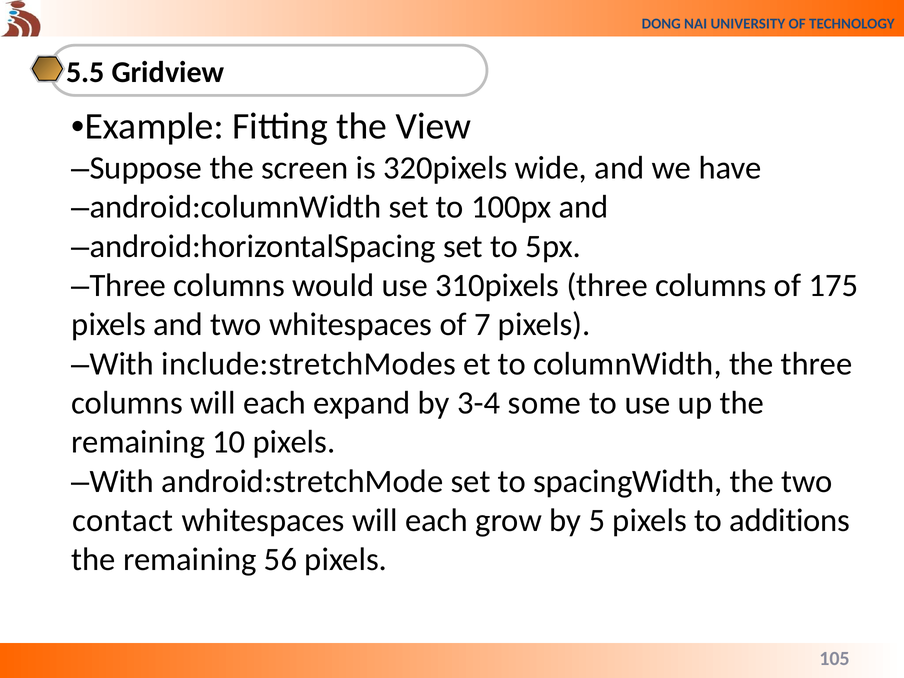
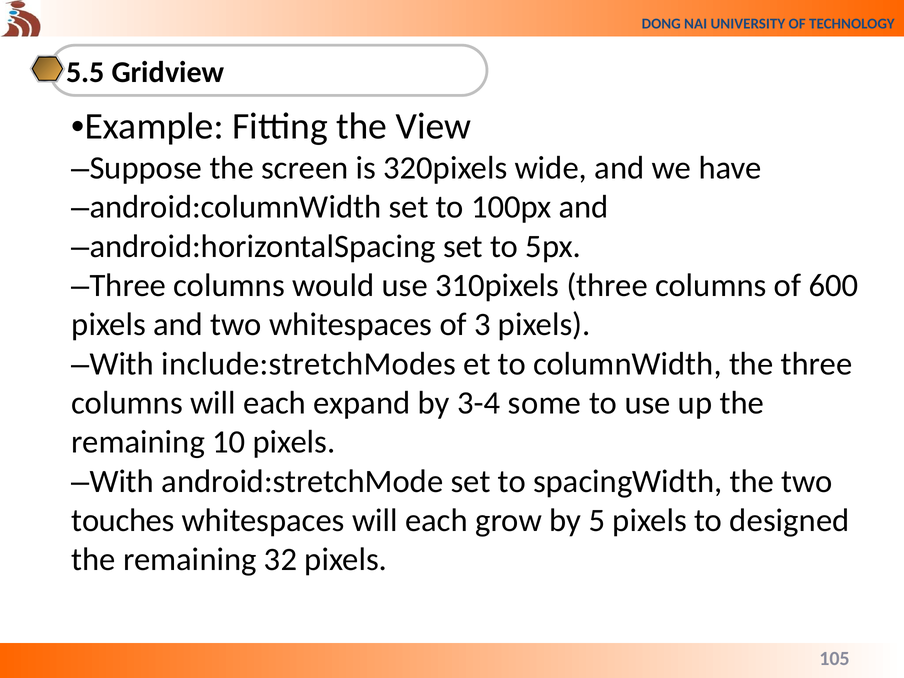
175: 175 -> 600
7: 7 -> 3
contact: contact -> touches
additions: additions -> designed
56: 56 -> 32
